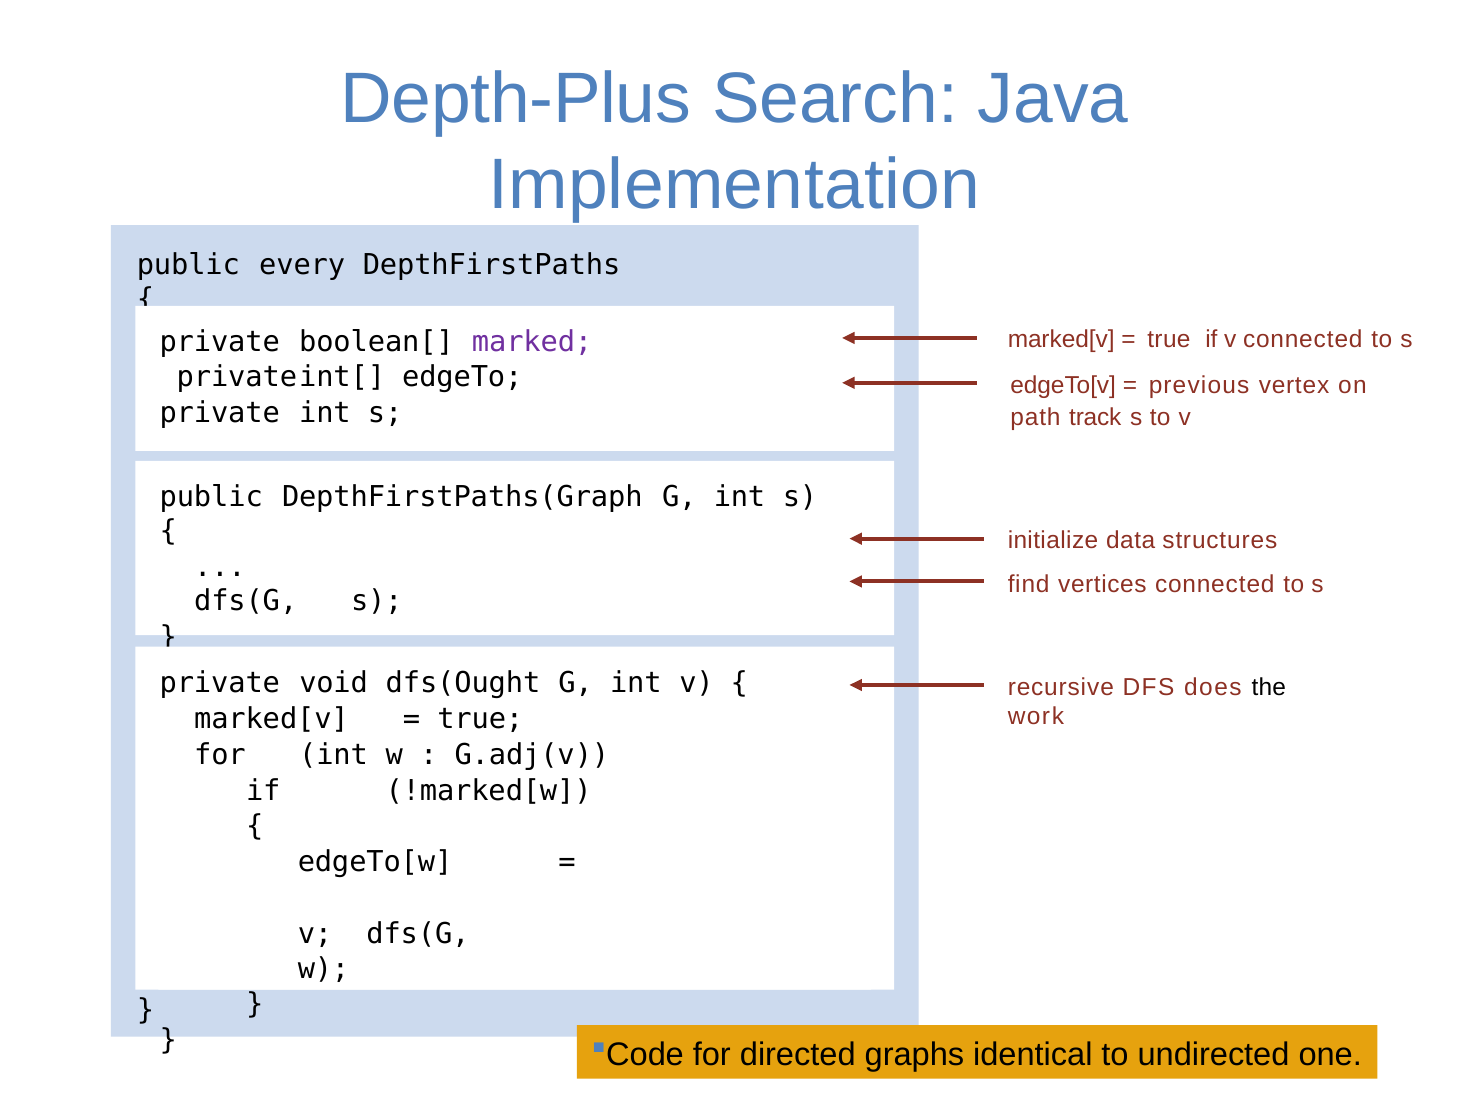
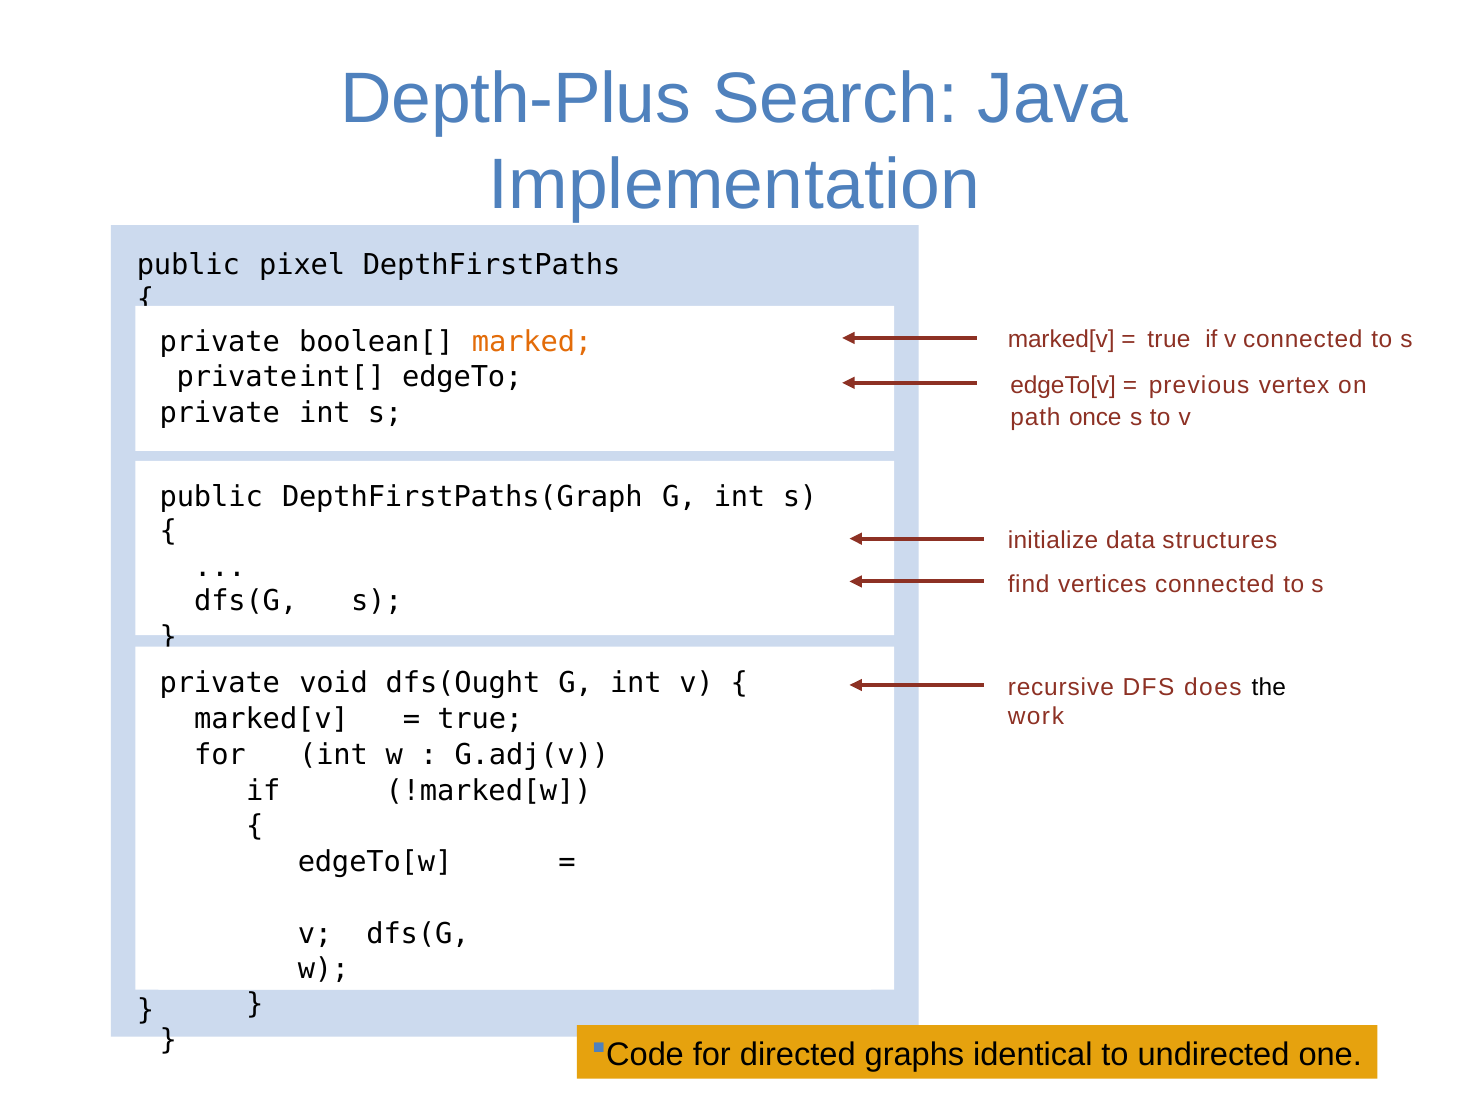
every: every -> pixel
marked colour: purple -> orange
track: track -> once
